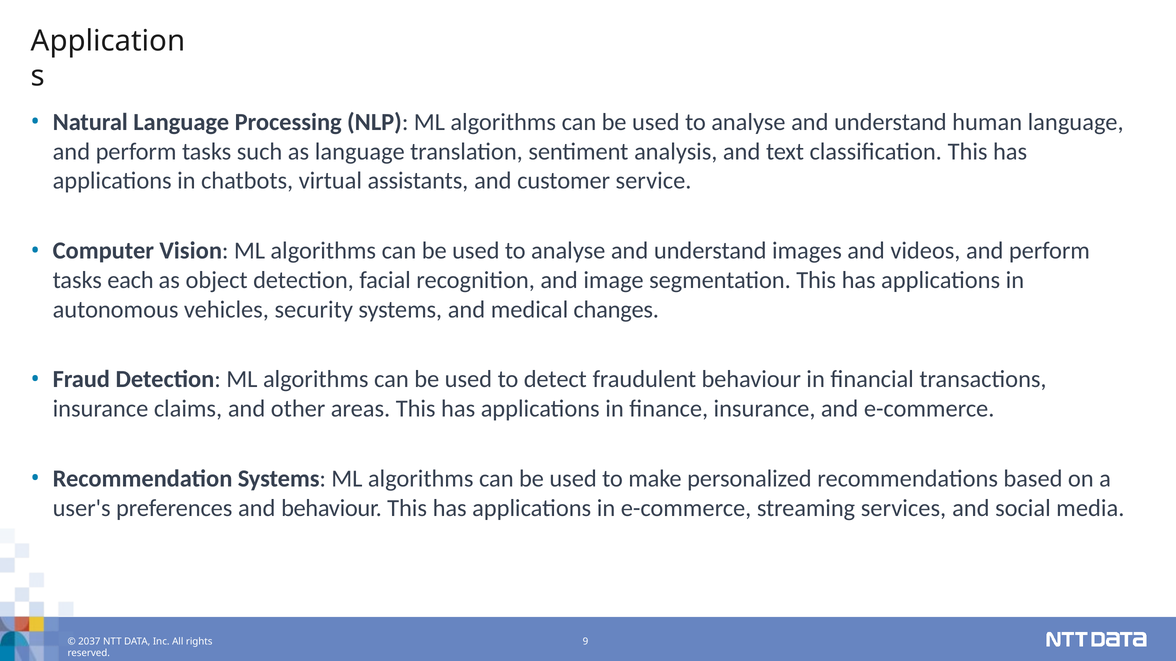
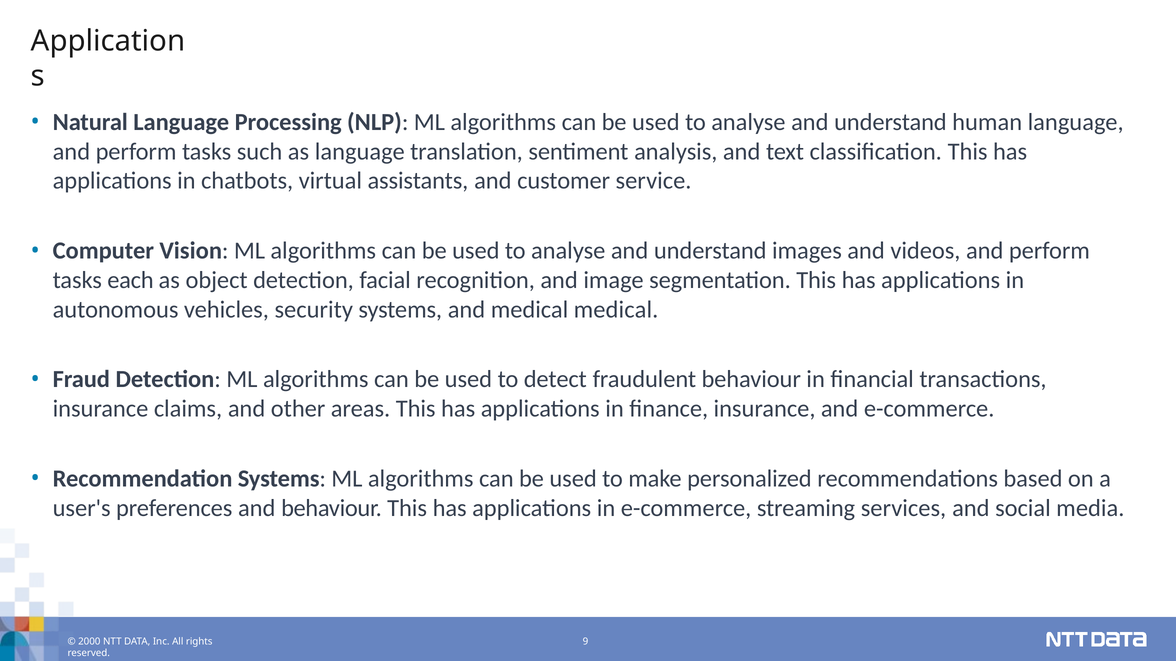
medical changes: changes -> medical
2037: 2037 -> 2000
